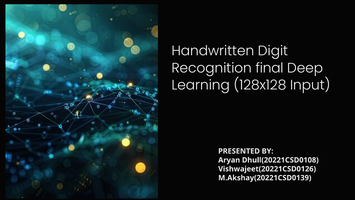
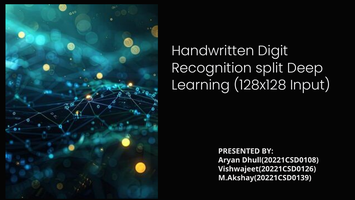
final: final -> split
